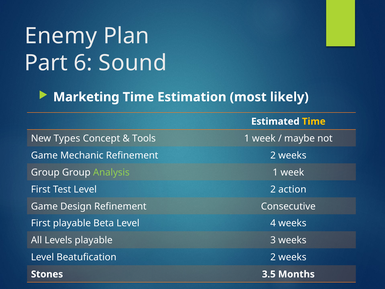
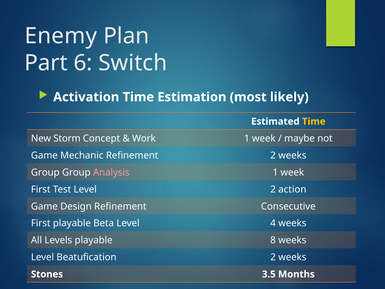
Sound: Sound -> Switch
Marketing: Marketing -> Activation
Types: Types -> Storm
Tools: Tools -> Work
Analysis colour: light green -> pink
3: 3 -> 8
